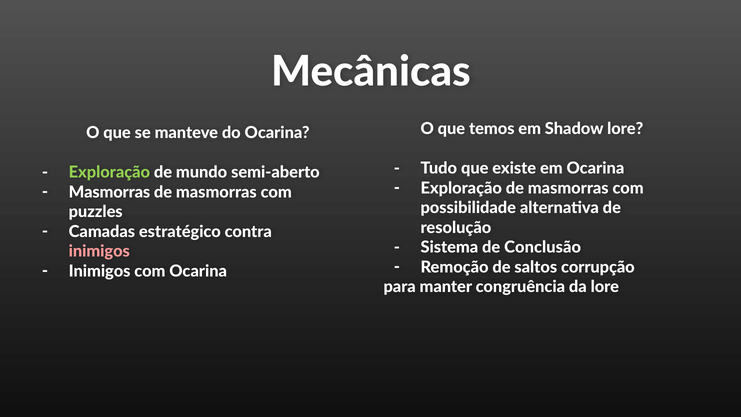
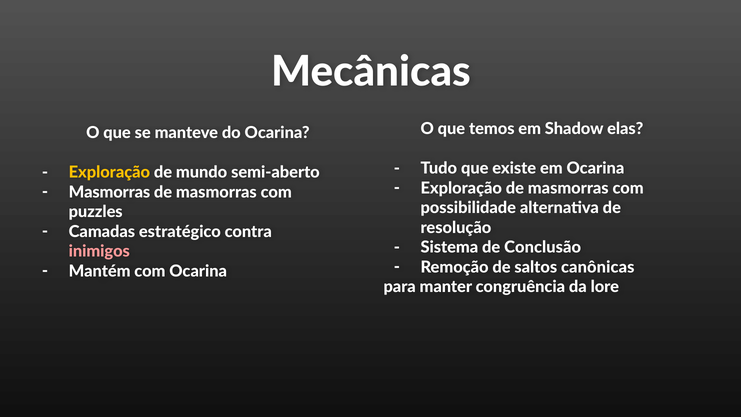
Shadow lore: lore -> elas
Exploração at (109, 172) colour: light green -> yellow
corrupção: corrupção -> canônicas
Inimigos at (100, 271): Inimigos -> Mantém
